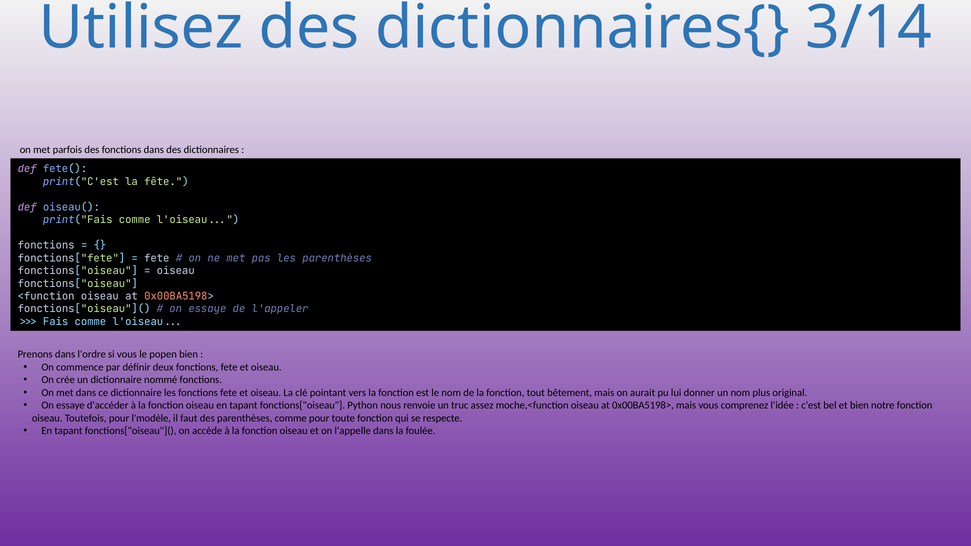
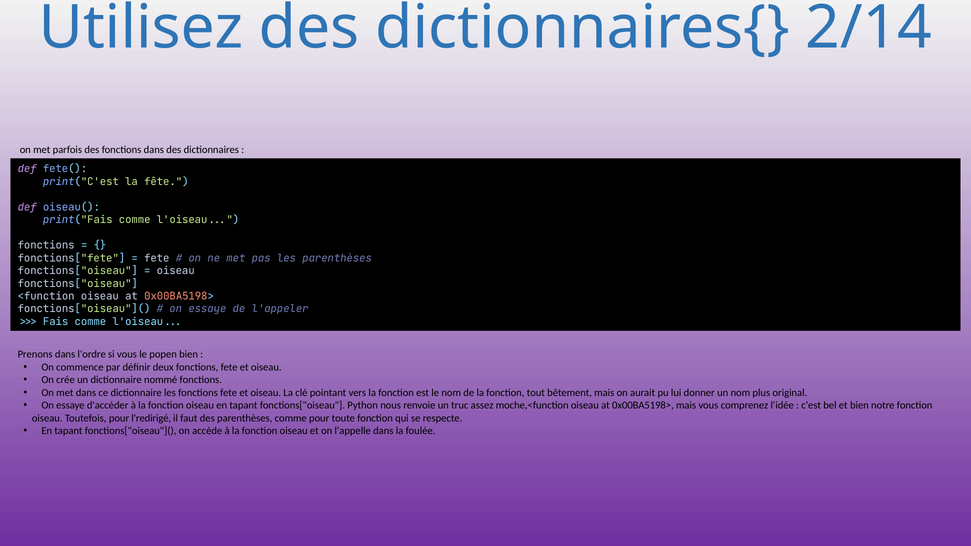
3/14: 3/14 -> 2/14
l'modèle: l'modèle -> l'redirigé
